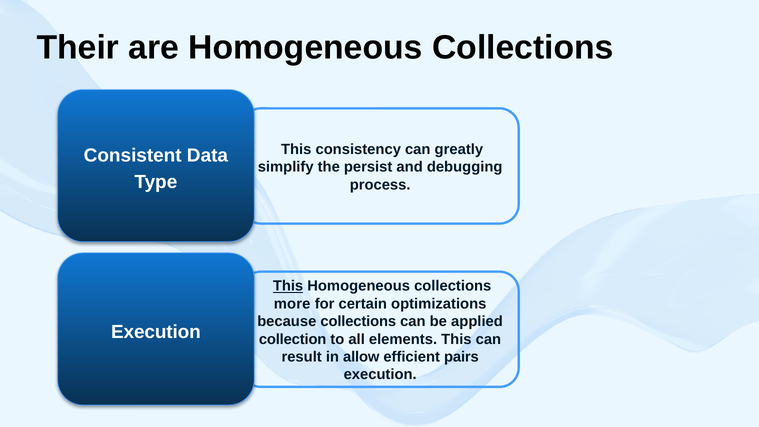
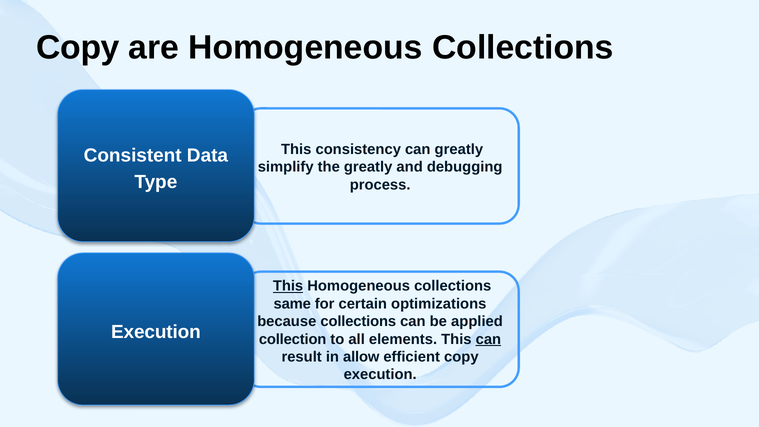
Their at (78, 48): Their -> Copy
the persist: persist -> greatly
more: more -> same
can at (488, 339) underline: none -> present
efficient pairs: pairs -> copy
